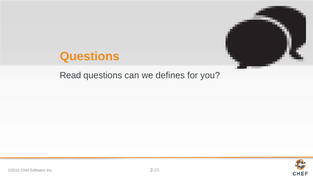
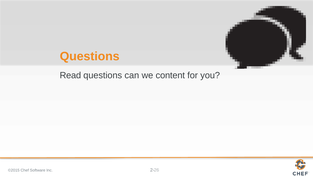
defines: defines -> content
